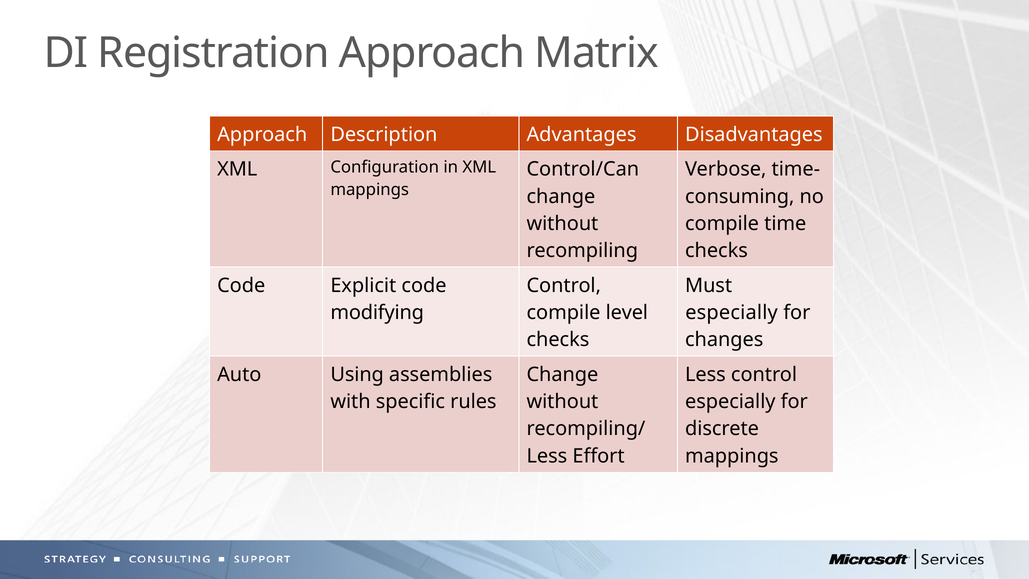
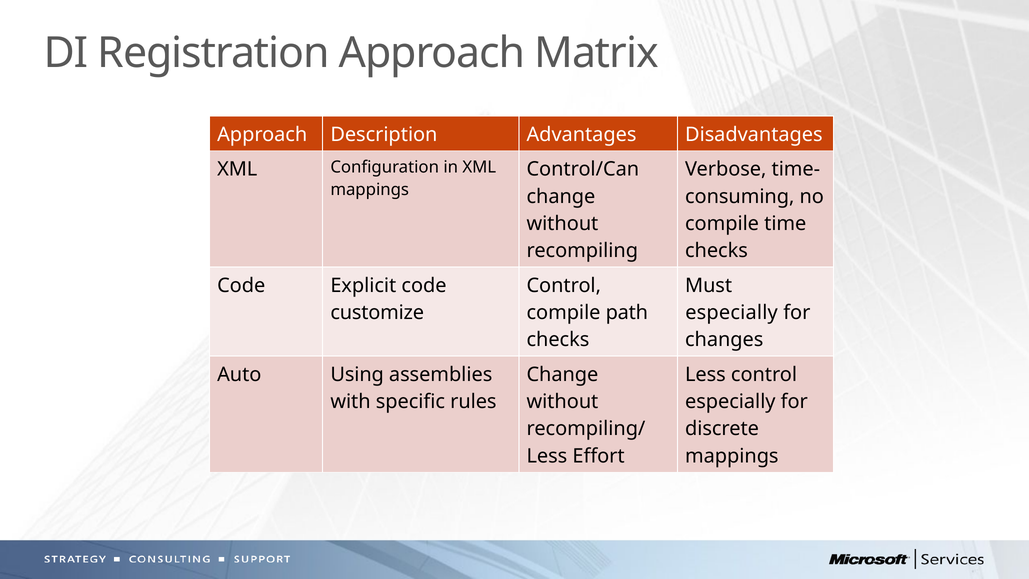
modifying: modifying -> customize
level: level -> path
